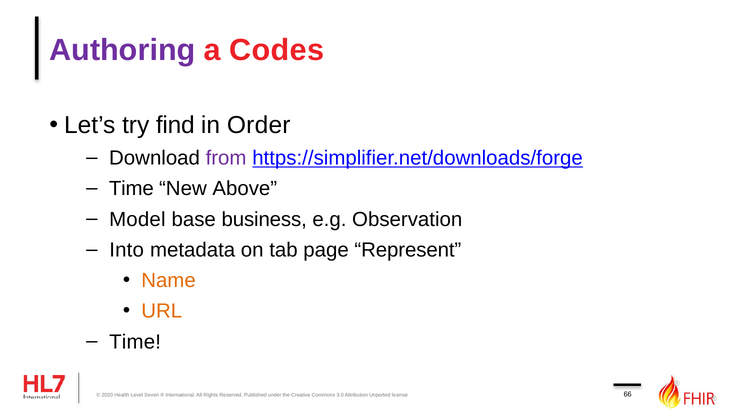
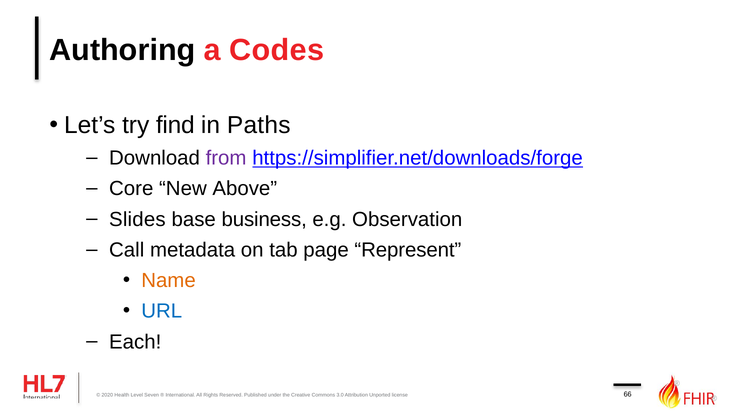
Authoring colour: purple -> black
Order: Order -> Paths
Time at (131, 189): Time -> Core
Model: Model -> Slides
Into: Into -> Call
URL colour: orange -> blue
Time at (135, 342): Time -> Each
